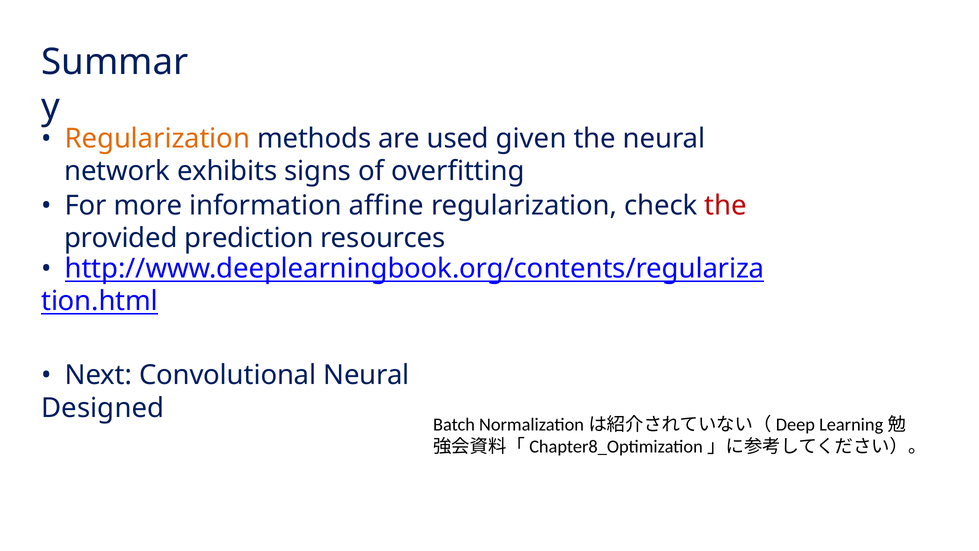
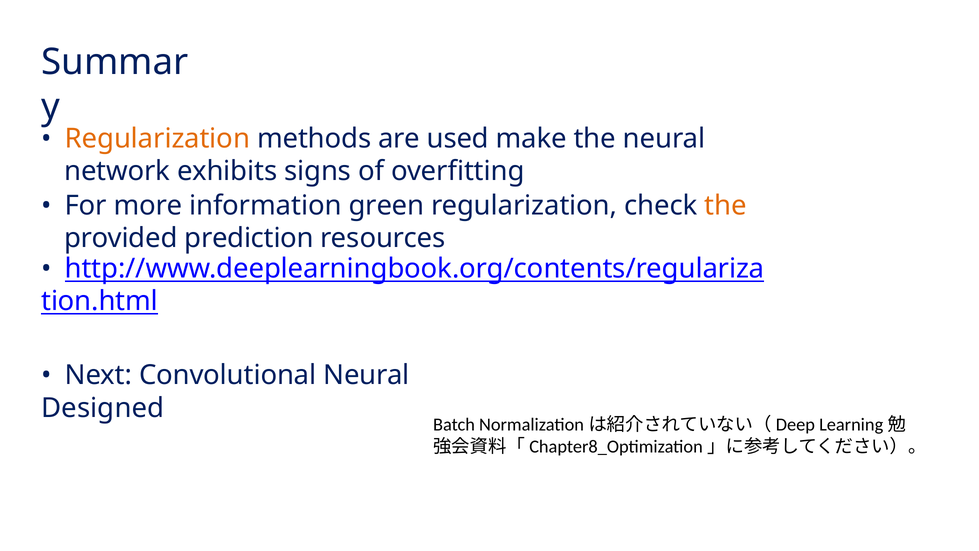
given: given -> make
affine: affine -> green
the at (726, 206) colour: red -> orange
